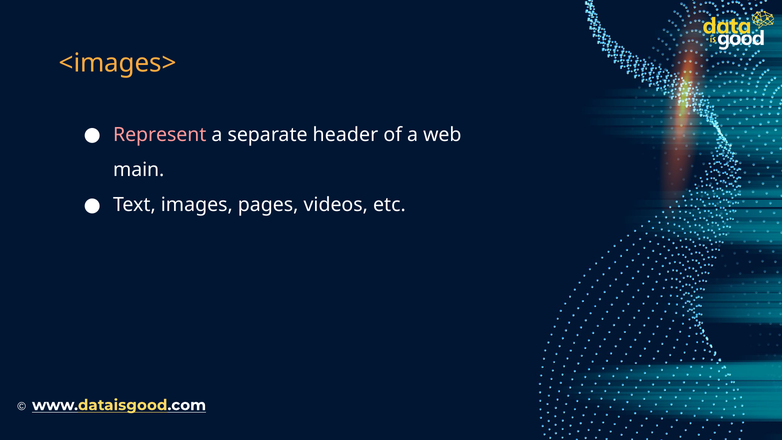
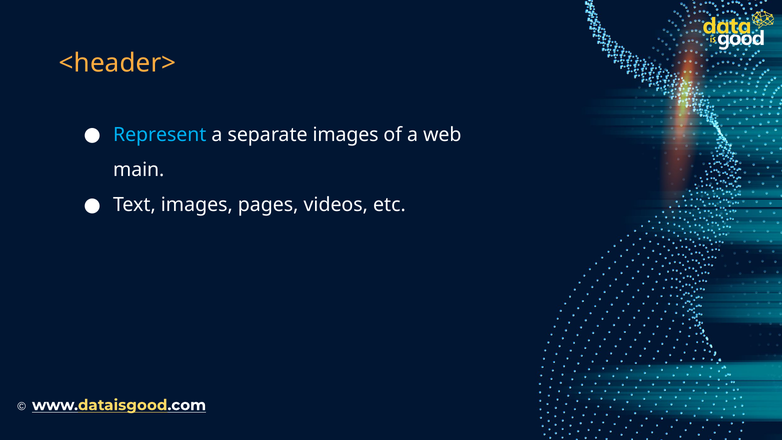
<images>: <images> -> <header>
Represent colour: pink -> light blue
separate header: header -> images
